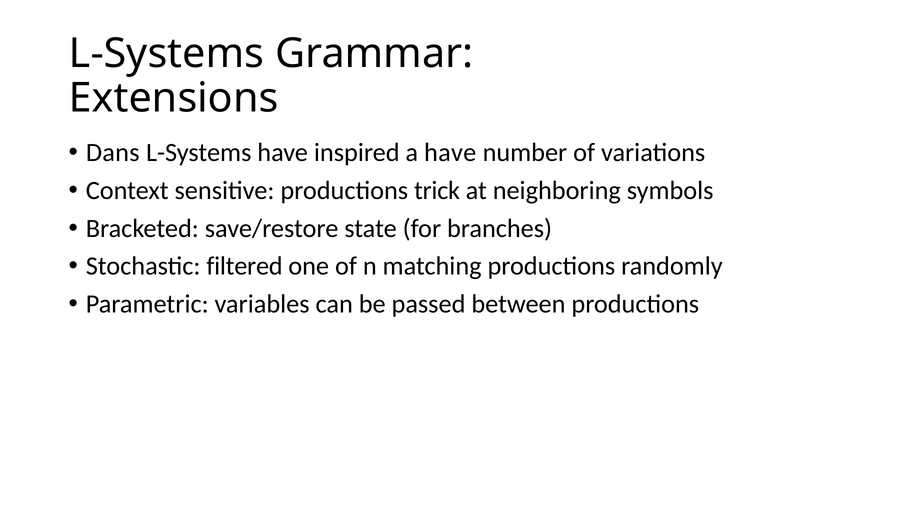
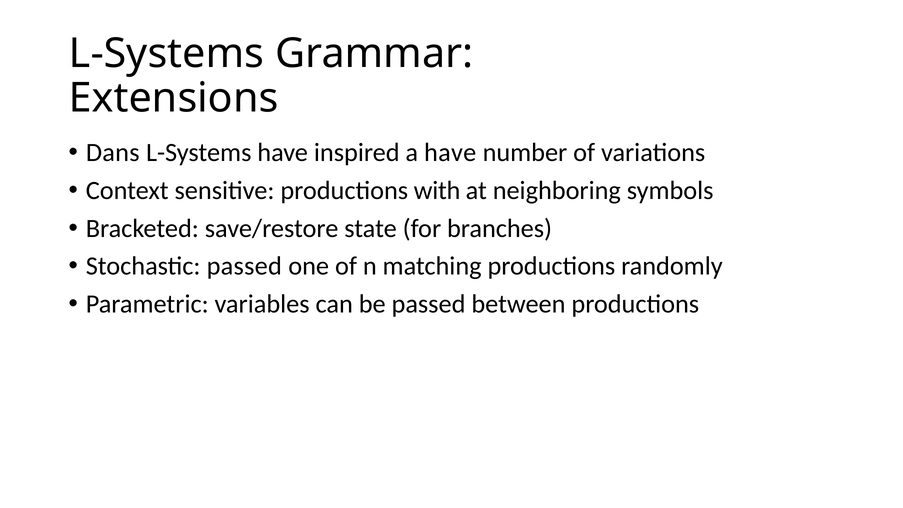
trick: trick -> with
Stochastic filtered: filtered -> passed
